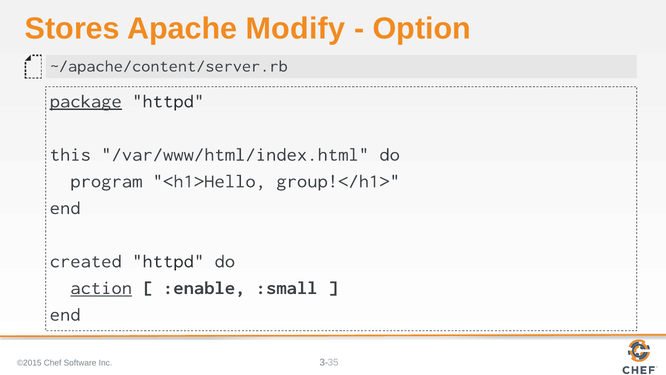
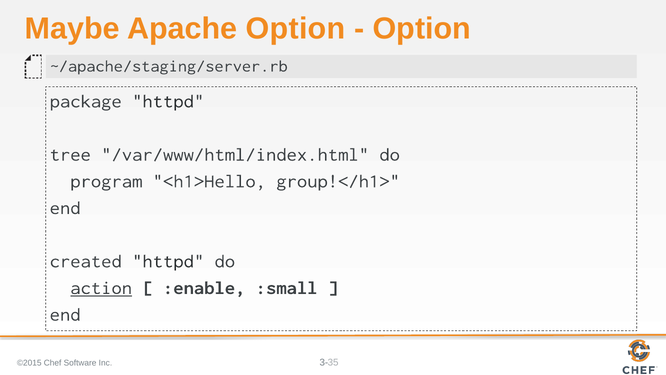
Stores: Stores -> Maybe
Apache Modify: Modify -> Option
~/apache/content/server.rb: ~/apache/content/server.rb -> ~/apache/staging/server.rb
package underline: present -> none
this: this -> tree
